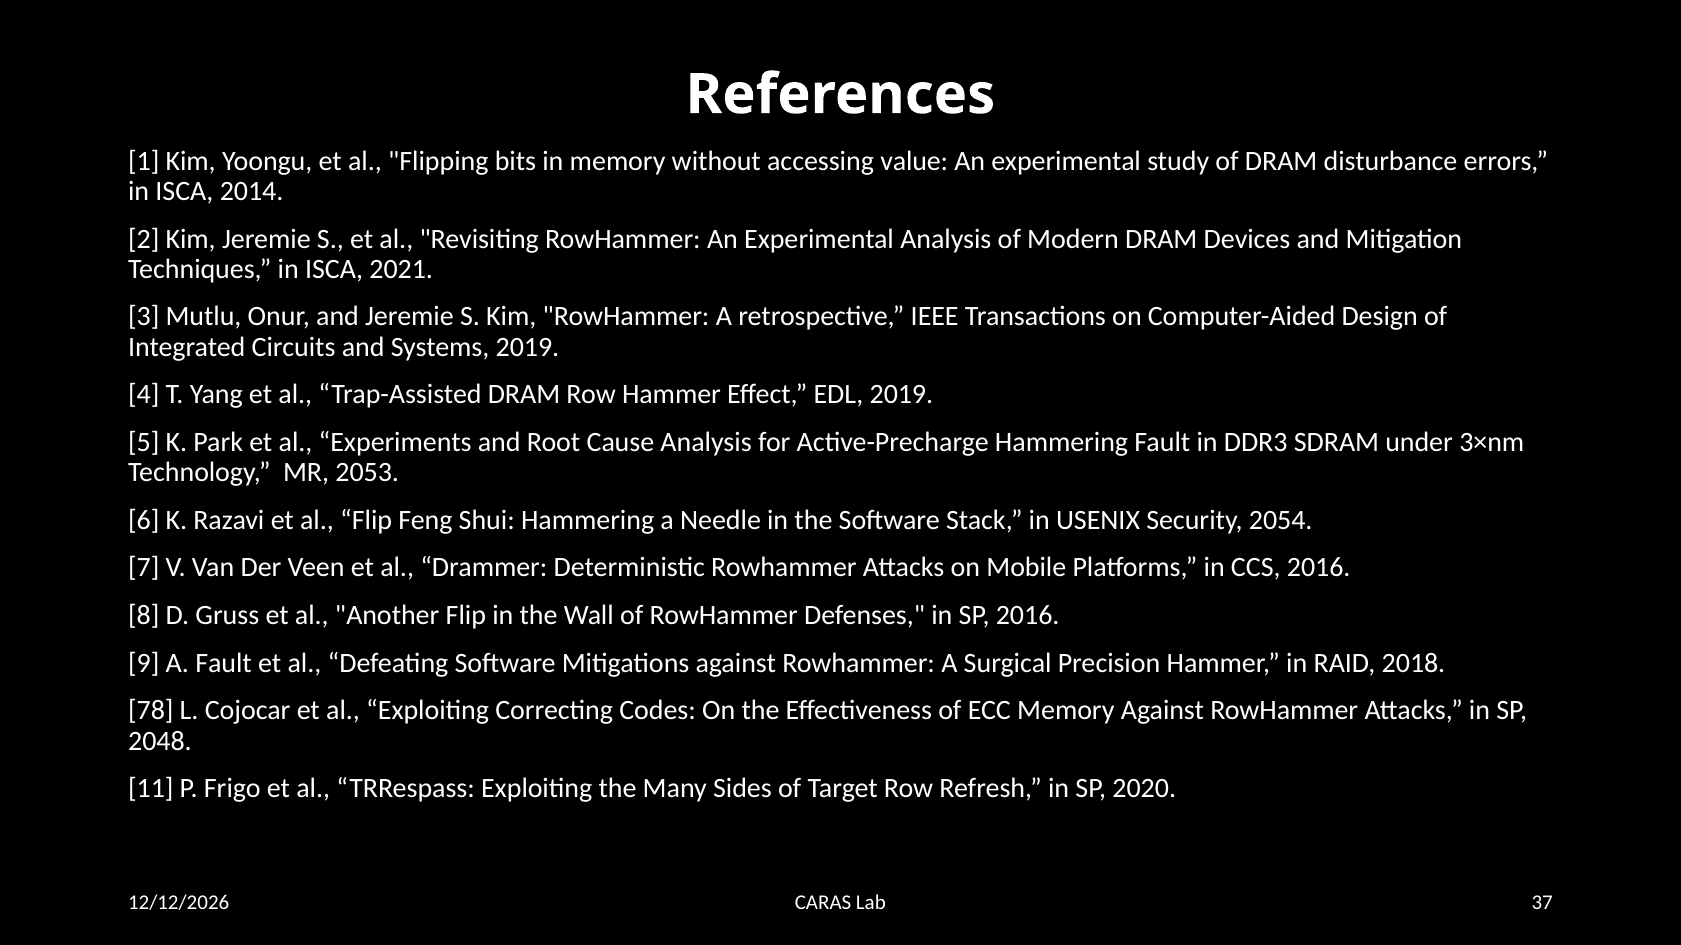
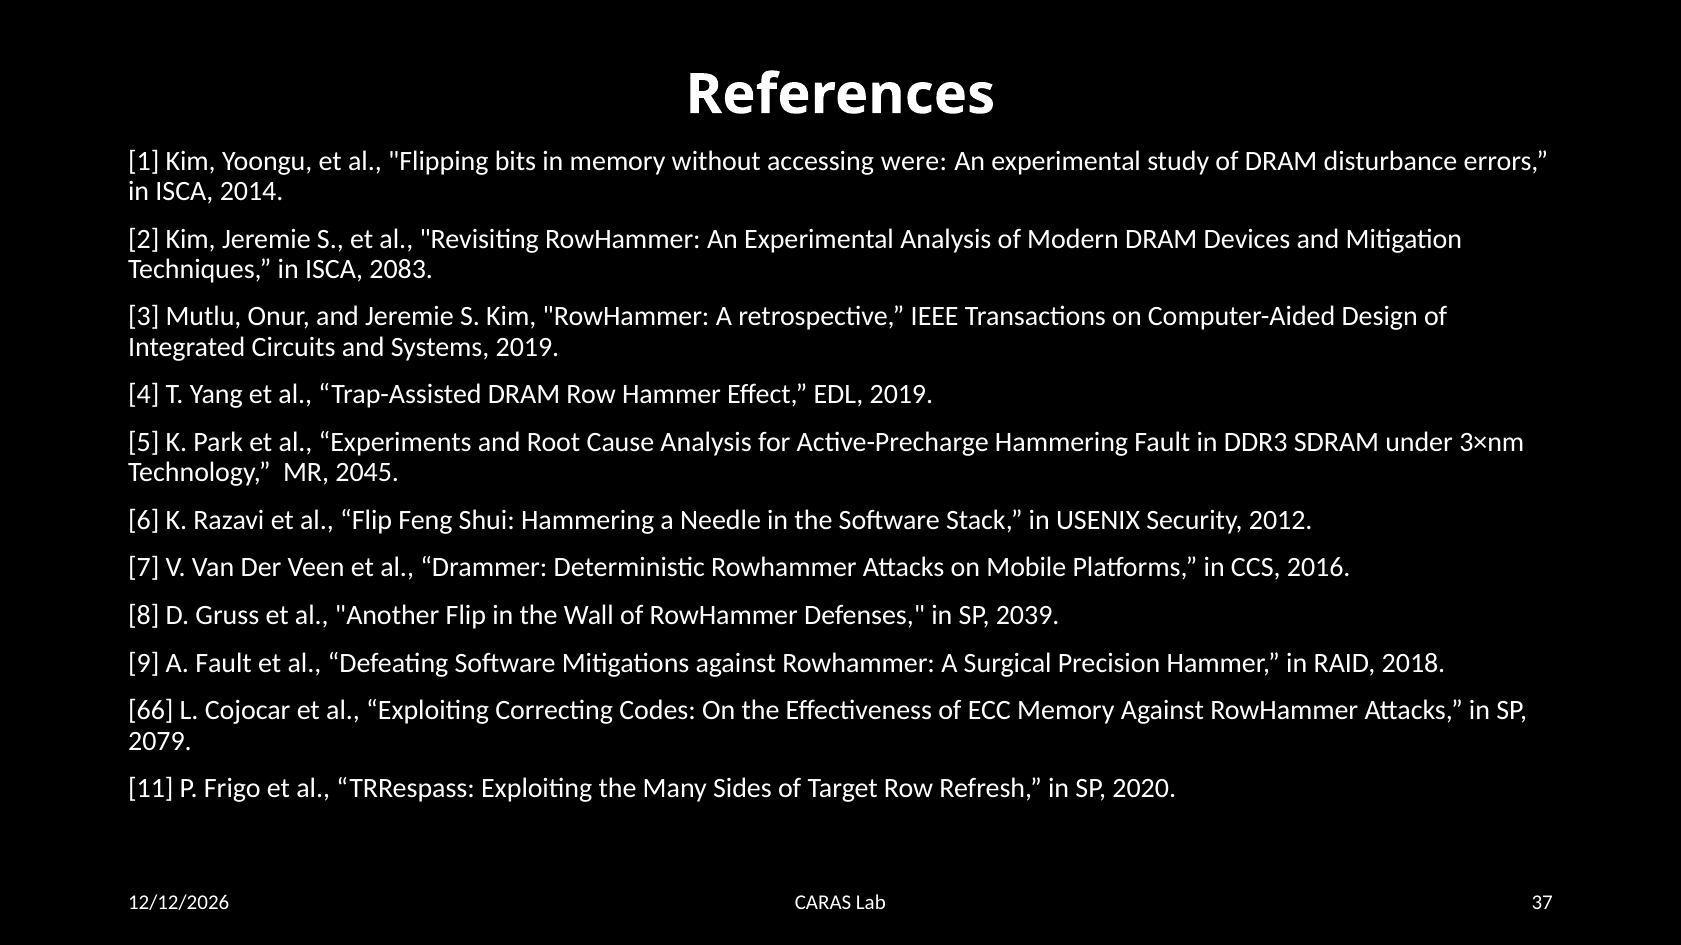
value: value -> were
2021: 2021 -> 2083
2053: 2053 -> 2045
2054: 2054 -> 2012
SP 2016: 2016 -> 2039
78: 78 -> 66
2048: 2048 -> 2079
